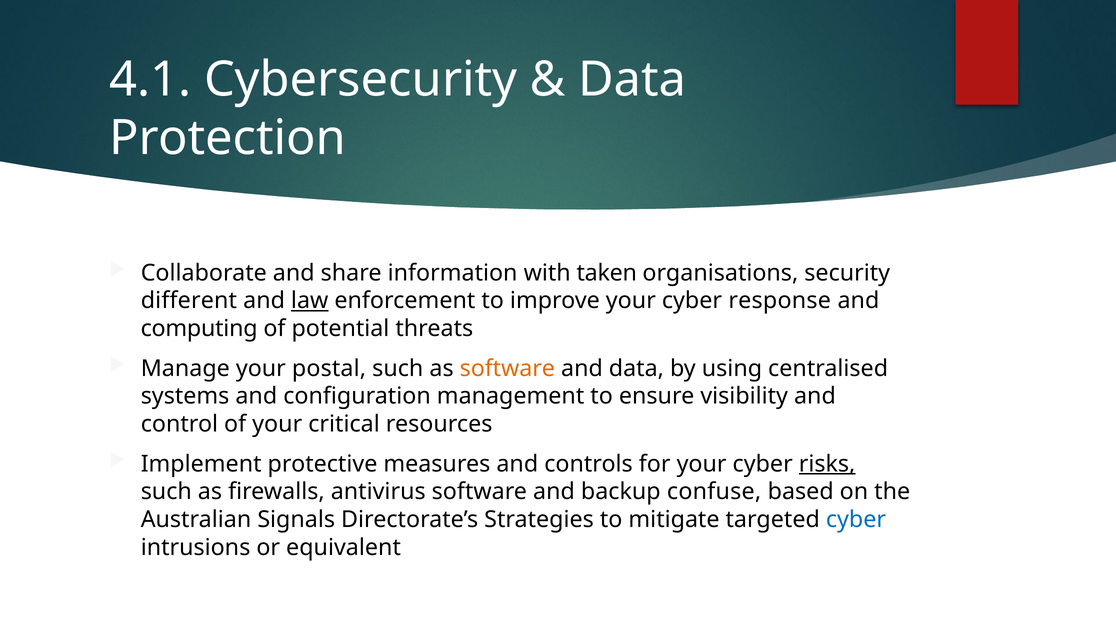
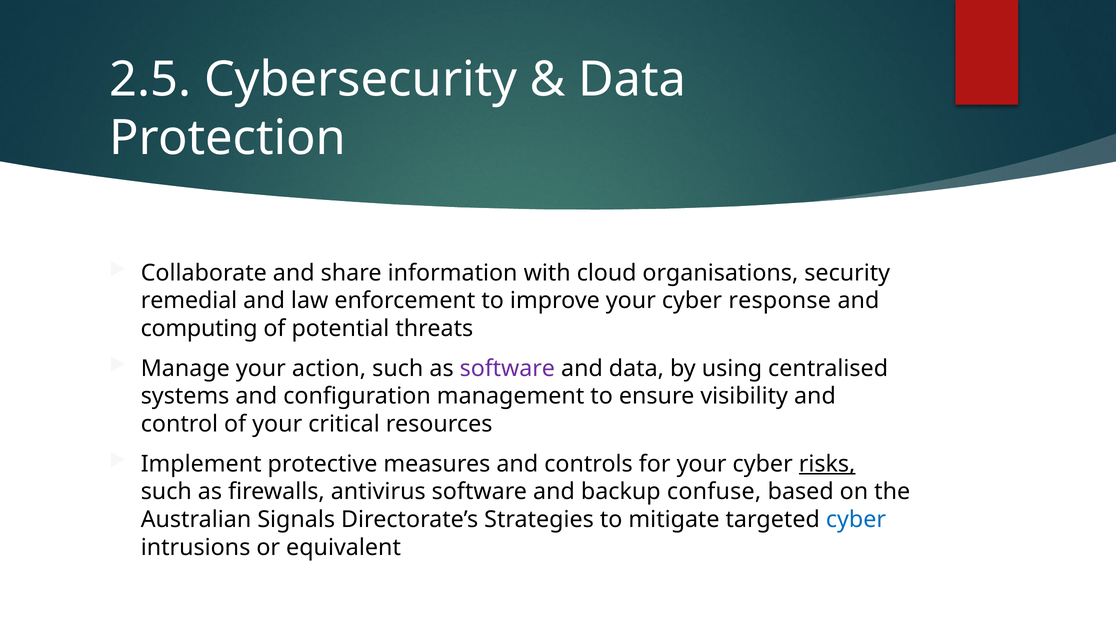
4.1: 4.1 -> 2.5
taken: taken -> cloud
different: different -> remedial
law underline: present -> none
postal: postal -> action
software at (507, 368) colour: orange -> purple
